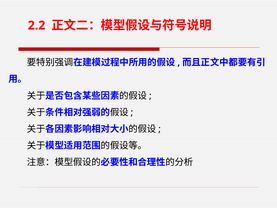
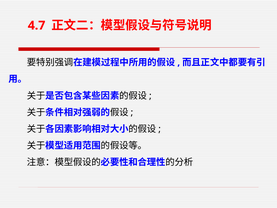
2.2: 2.2 -> 4.7
